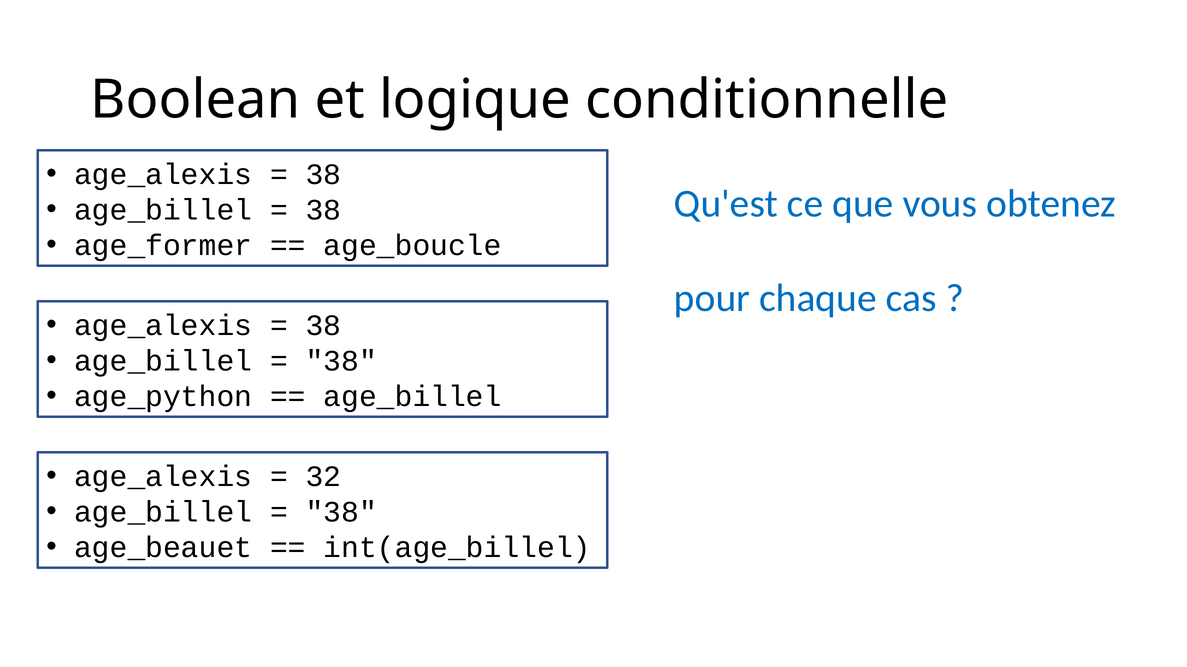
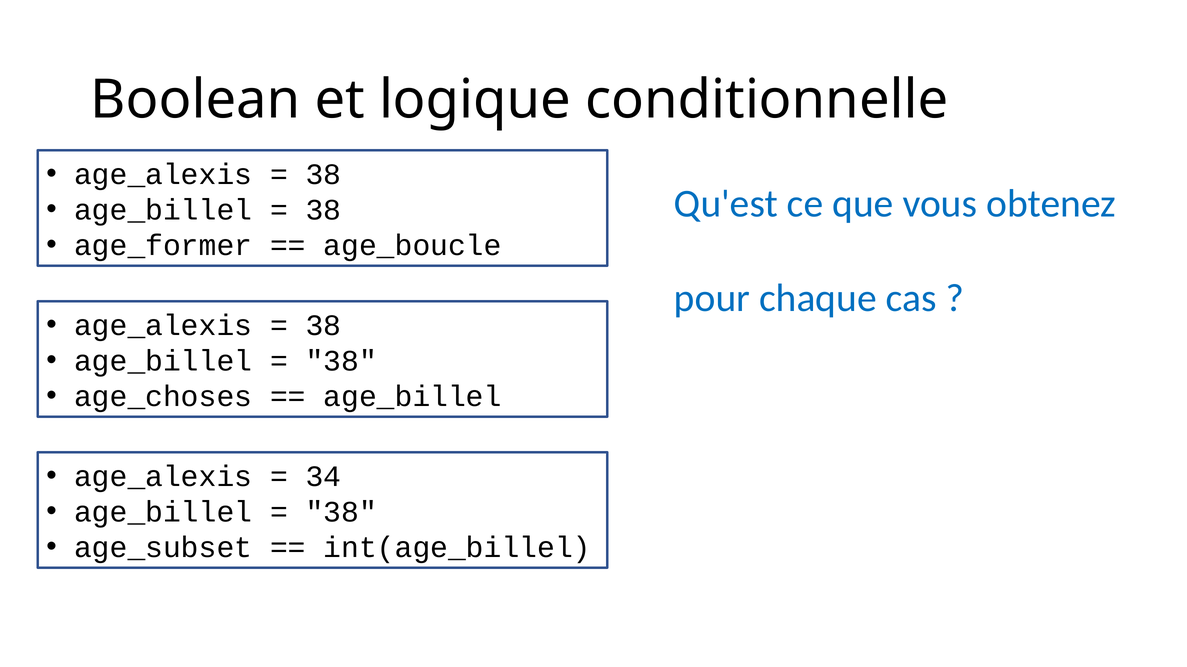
age_python: age_python -> age_choses
32: 32 -> 34
age_beauet: age_beauet -> age_subset
